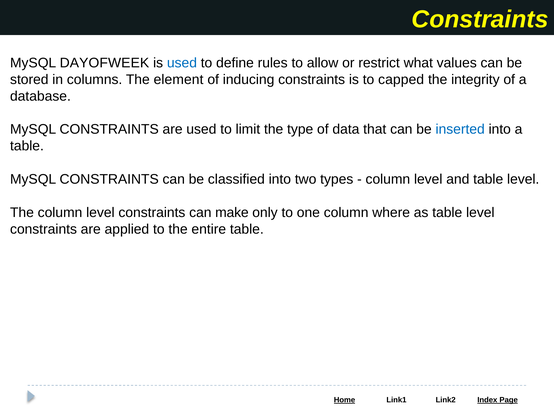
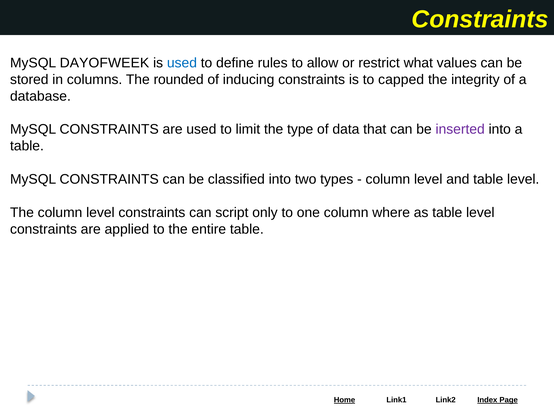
element: element -> rounded
inserted colour: blue -> purple
make: make -> script
